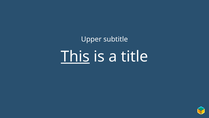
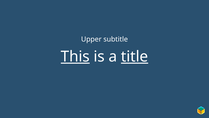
title underline: none -> present
